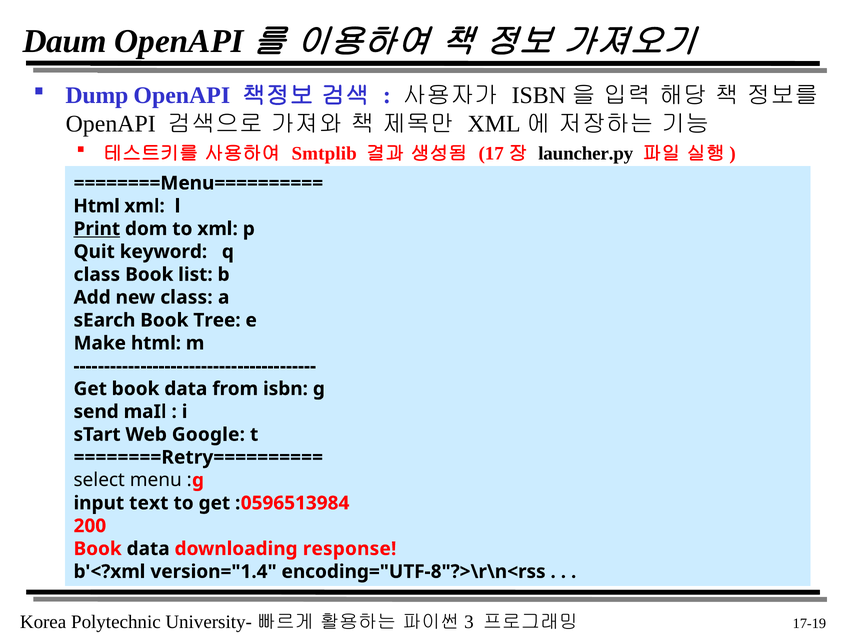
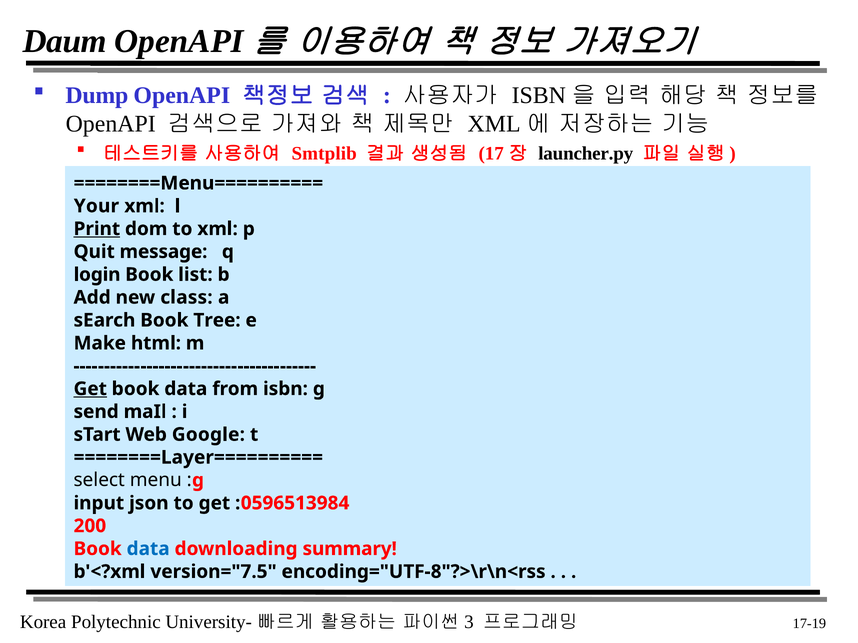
Html at (97, 206): Html -> Your
keyword: keyword -> message
class at (97, 275): class -> login
Get at (90, 389) underline: none -> present
========Retry==========: ========Retry========== -> ========Layer==========
text: text -> json
data at (148, 549) colour: black -> blue
response: response -> summary
version="1.4: version="1.4 -> version="7.5
